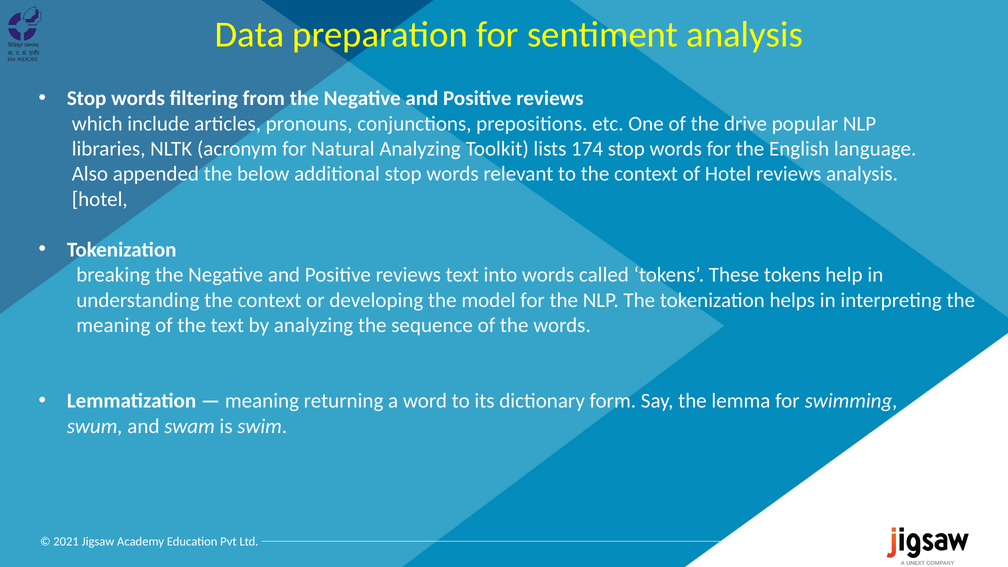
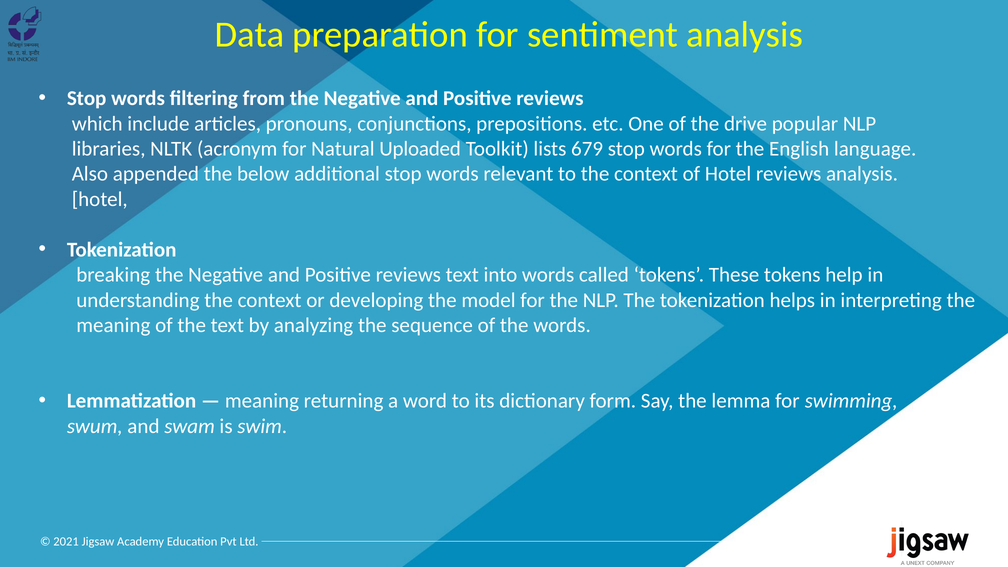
Natural Analyzing: Analyzing -> Uploaded
174: 174 -> 679
